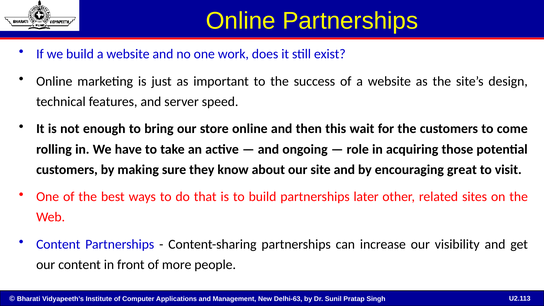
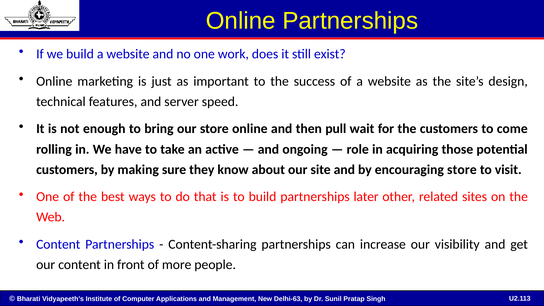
this: this -> pull
encouraging great: great -> store
